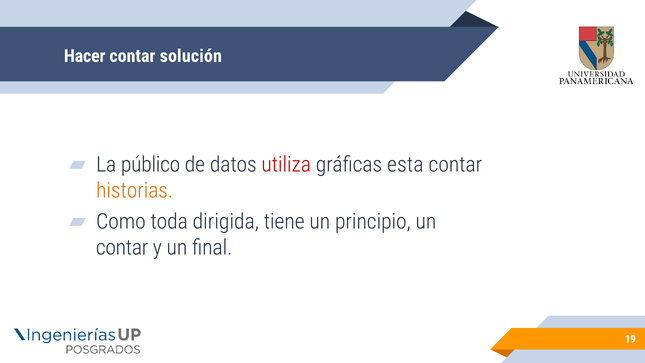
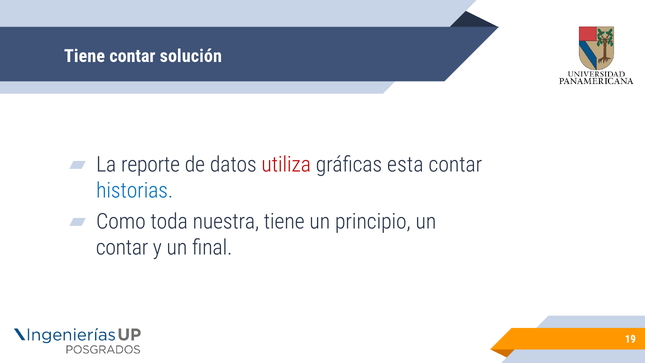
Hacer at (85, 56): Hacer -> Tiene
público: público -> reporte
historias colour: orange -> blue
dirigida: dirigida -> nuestra
